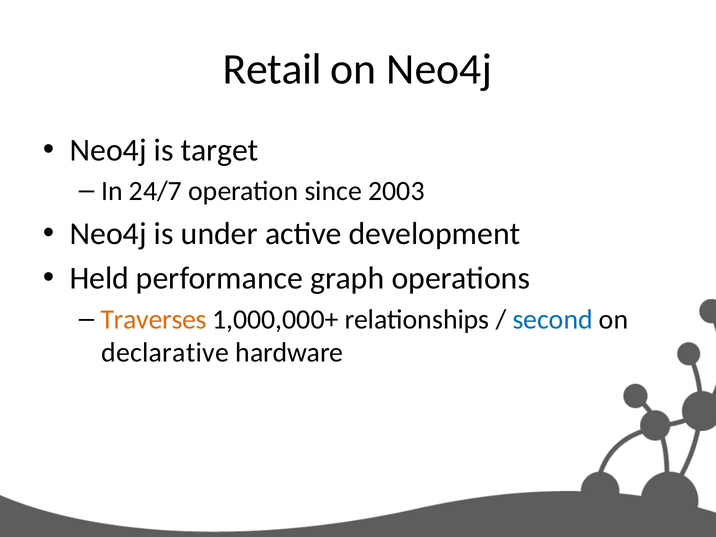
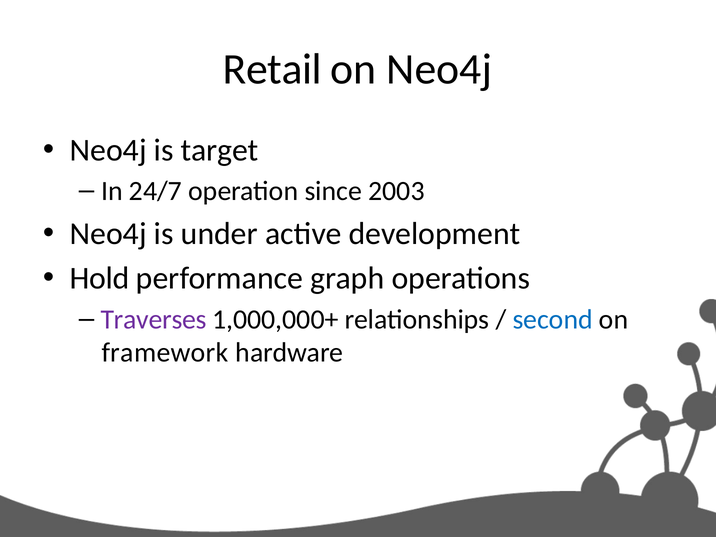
Held: Held -> Hold
Traverses colour: orange -> purple
declarative: declarative -> framework
